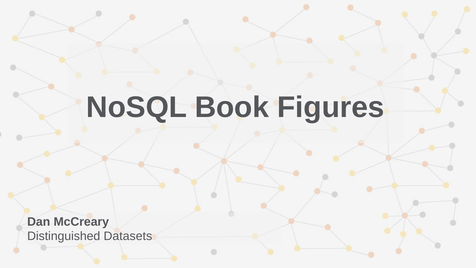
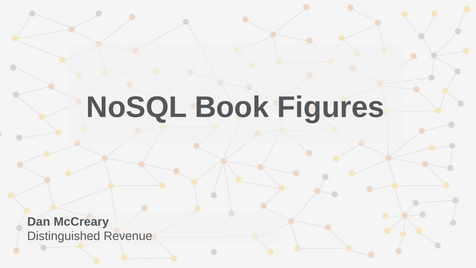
Datasets: Datasets -> Revenue
